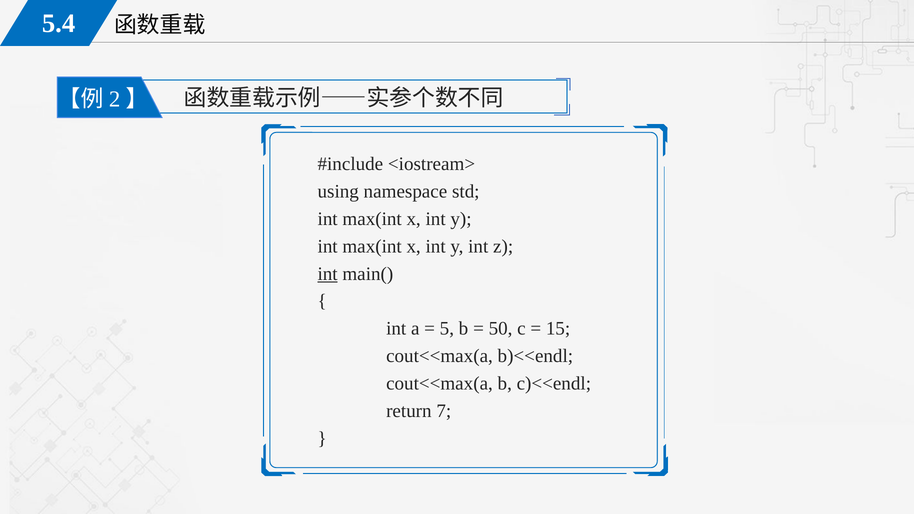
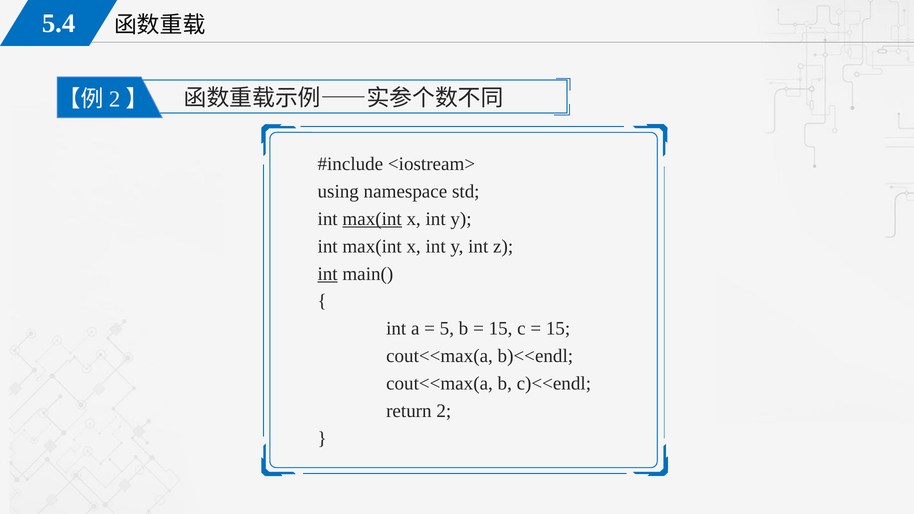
max(int at (372, 219) underline: none -> present
50 at (501, 329): 50 -> 15
7: 7 -> 2
